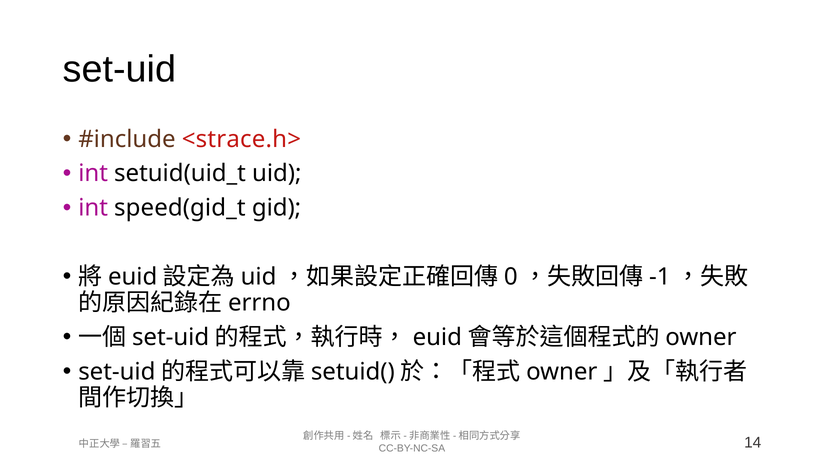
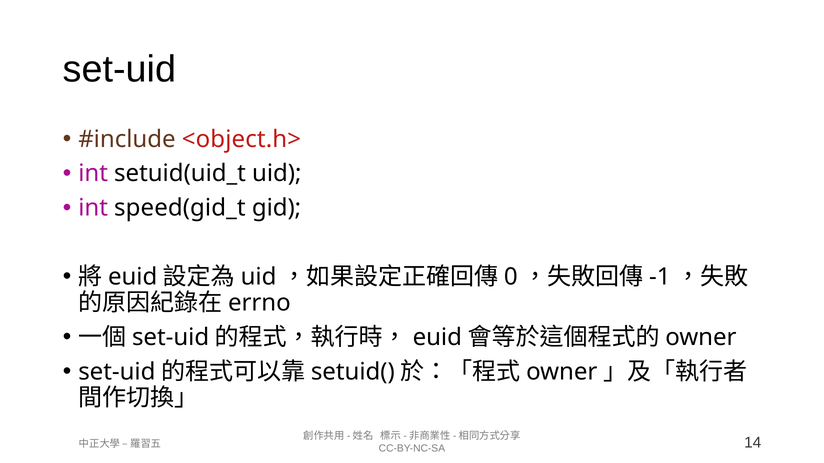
<strace.h>: <strace.h> -> <object.h>
